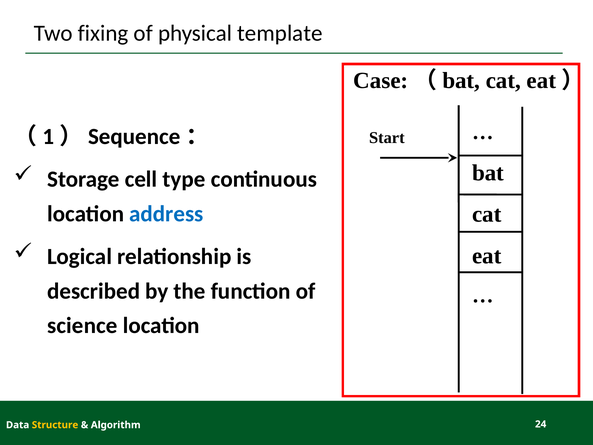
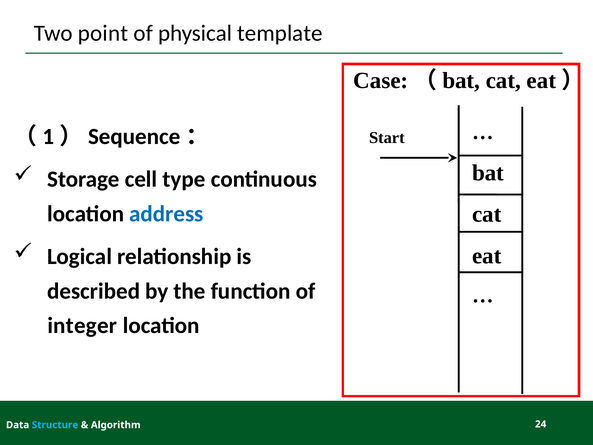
fixing: fixing -> point
science: science -> integer
Structure colour: yellow -> light blue
